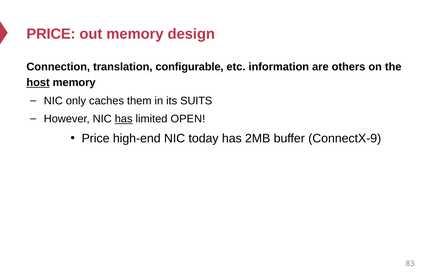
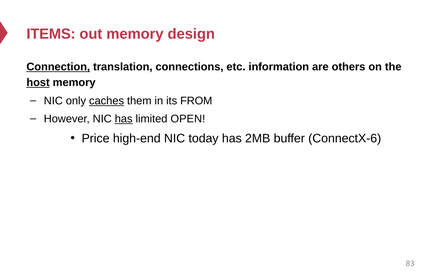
PRICE at (51, 34): PRICE -> ITEMS
Connection underline: none -> present
configurable: configurable -> connections
caches underline: none -> present
SUITS: SUITS -> FROM
ConnectX-9: ConnectX-9 -> ConnectX-6
